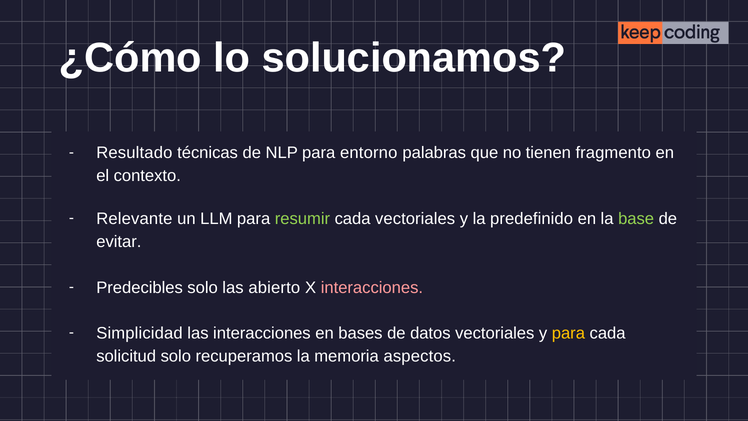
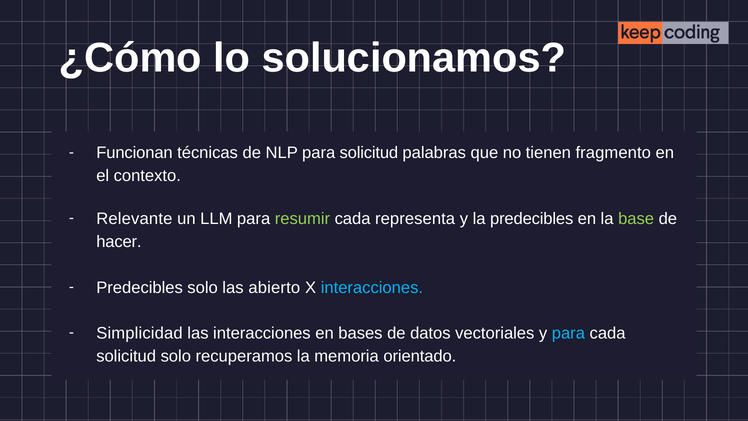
Resultado: Resultado -> Funcionan
para entorno: entorno -> solicitud
cada vectoriales: vectoriales -> representa
la predefinido: predefinido -> predecibles
evitar: evitar -> hacer
interacciones at (372, 287) colour: pink -> light blue
para at (568, 333) colour: yellow -> light blue
aspectos: aspectos -> orientado
